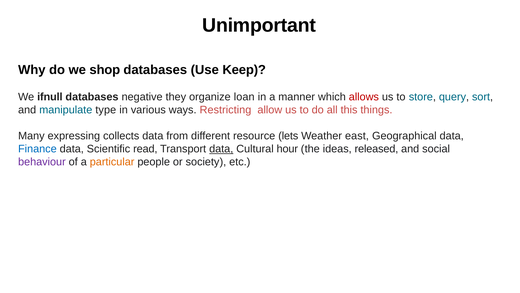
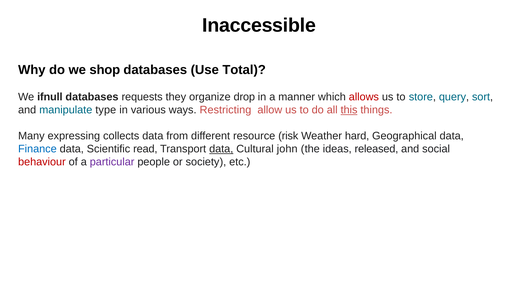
Unimportant: Unimportant -> Inaccessible
Keep: Keep -> Total
negative: negative -> requests
loan: loan -> drop
this underline: none -> present
lets: lets -> risk
east: east -> hard
hour: hour -> john
behaviour colour: purple -> red
particular colour: orange -> purple
